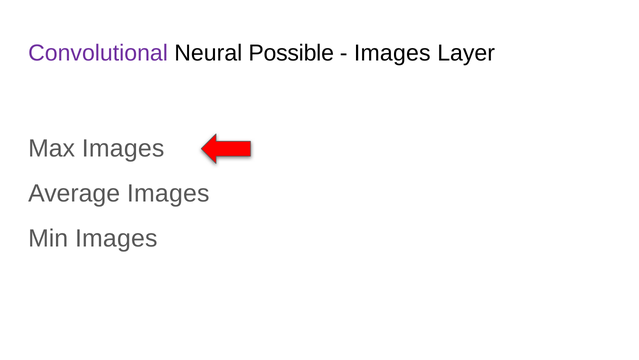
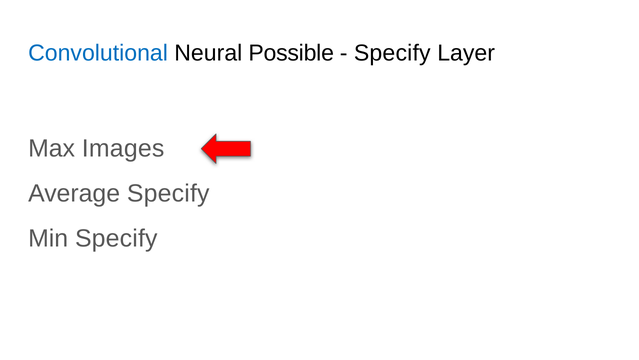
Convolutional colour: purple -> blue
Images at (392, 53): Images -> Specify
Average Images: Images -> Specify
Min Images: Images -> Specify
